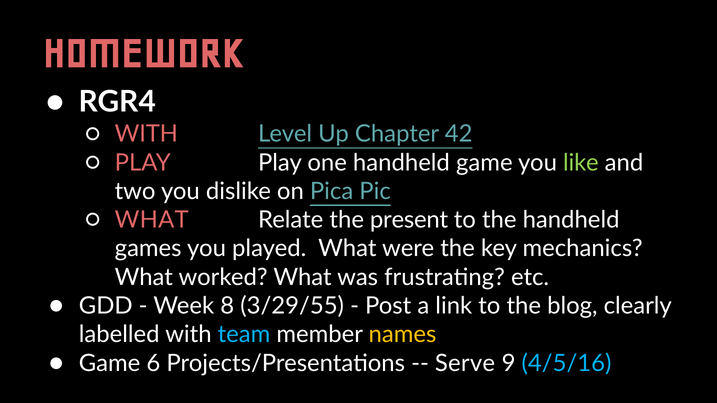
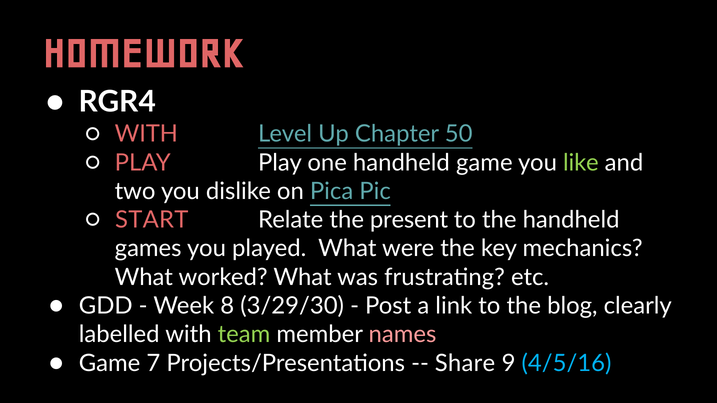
42: 42 -> 50
WHAT at (152, 220): WHAT -> START
3/29/55: 3/29/55 -> 3/29/30
team colour: light blue -> light green
names colour: yellow -> pink
6: 6 -> 7
Serve: Serve -> Share
